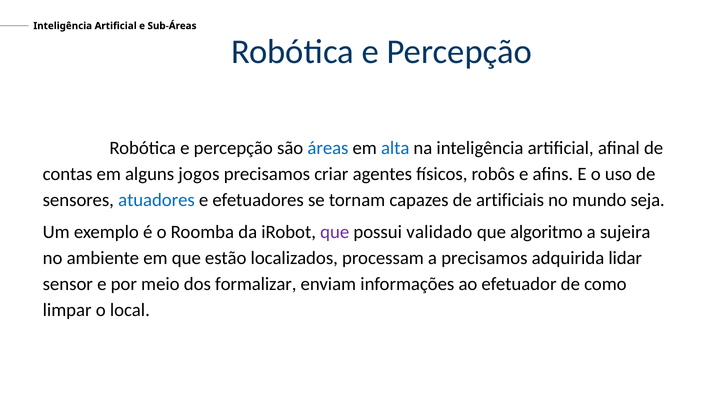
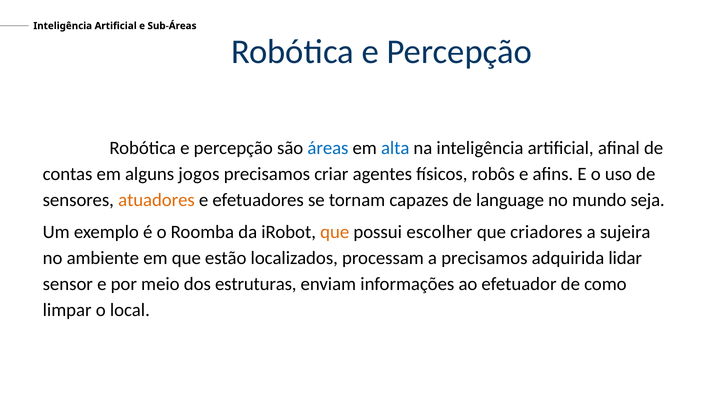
atuadores colour: blue -> orange
artificiais: artificiais -> language
que at (335, 232) colour: purple -> orange
validado: validado -> escolher
algoritmo: algoritmo -> criadores
formalizar: formalizar -> estruturas
